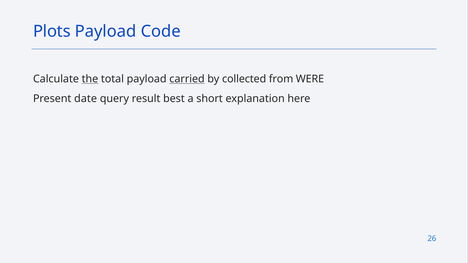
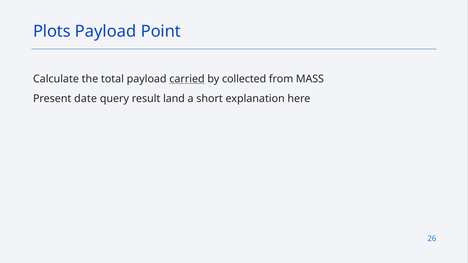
Code: Code -> Point
the underline: present -> none
WERE: WERE -> MASS
best: best -> land
